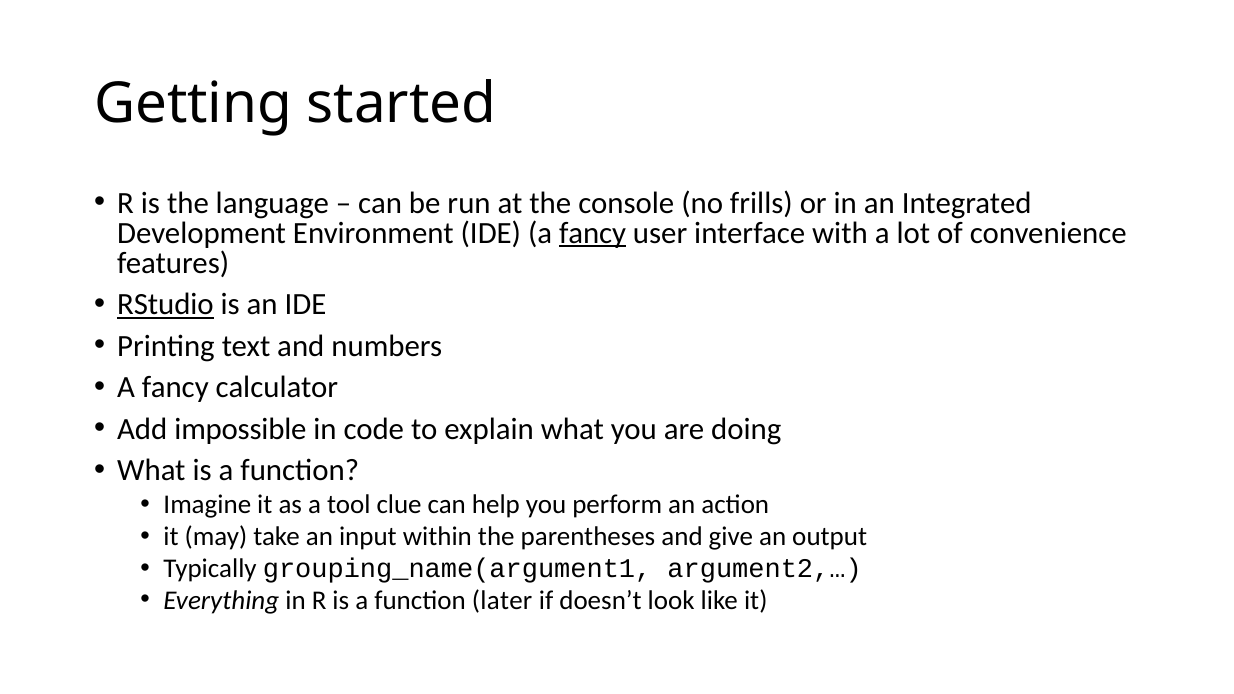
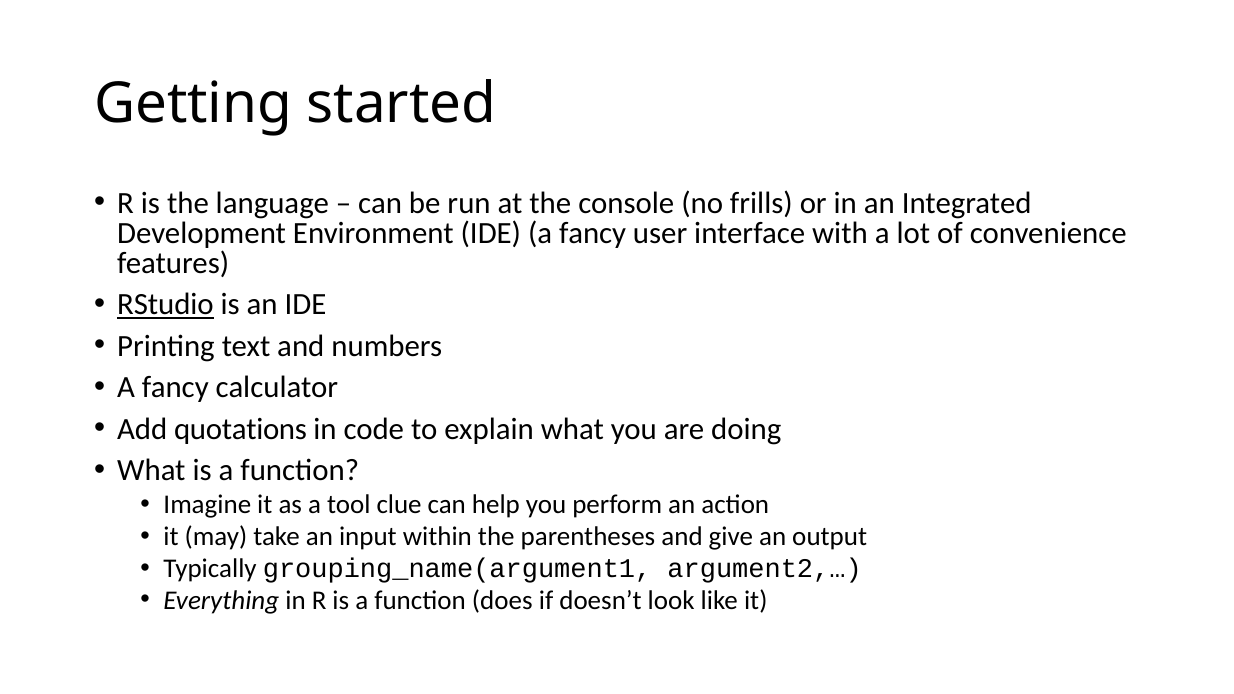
fancy at (593, 233) underline: present -> none
impossible: impossible -> quotations
later: later -> does
